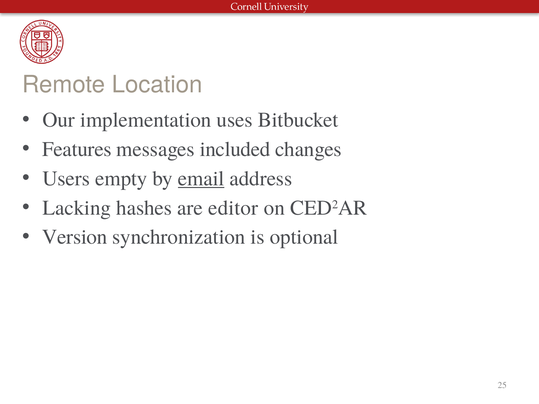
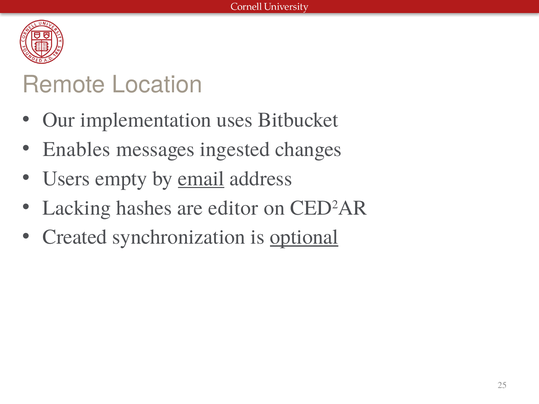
Features: Features -> Enables
included: included -> ingested
Version: Version -> Created
optional underline: none -> present
